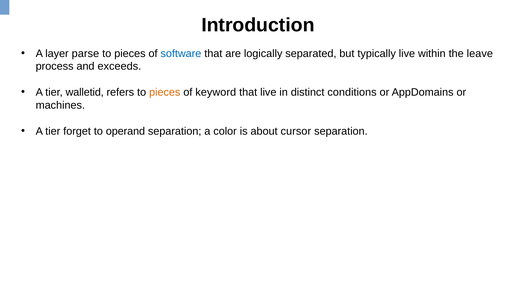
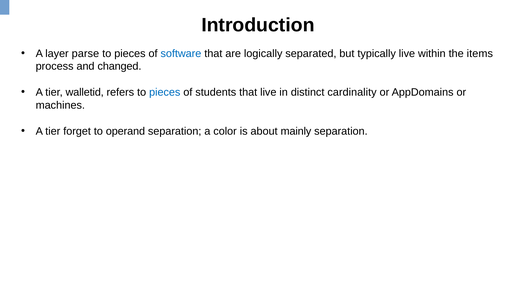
leave: leave -> items
exceeds: exceeds -> changed
pieces at (165, 92) colour: orange -> blue
keyword: keyword -> students
conditions: conditions -> cardinality
cursor: cursor -> mainly
